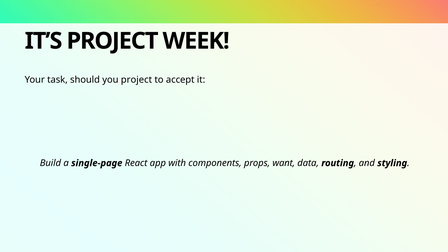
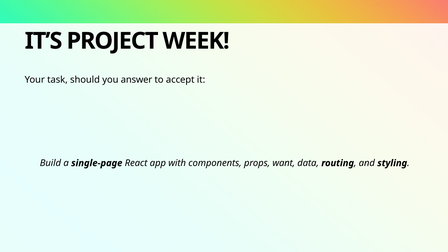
you project: project -> answer
